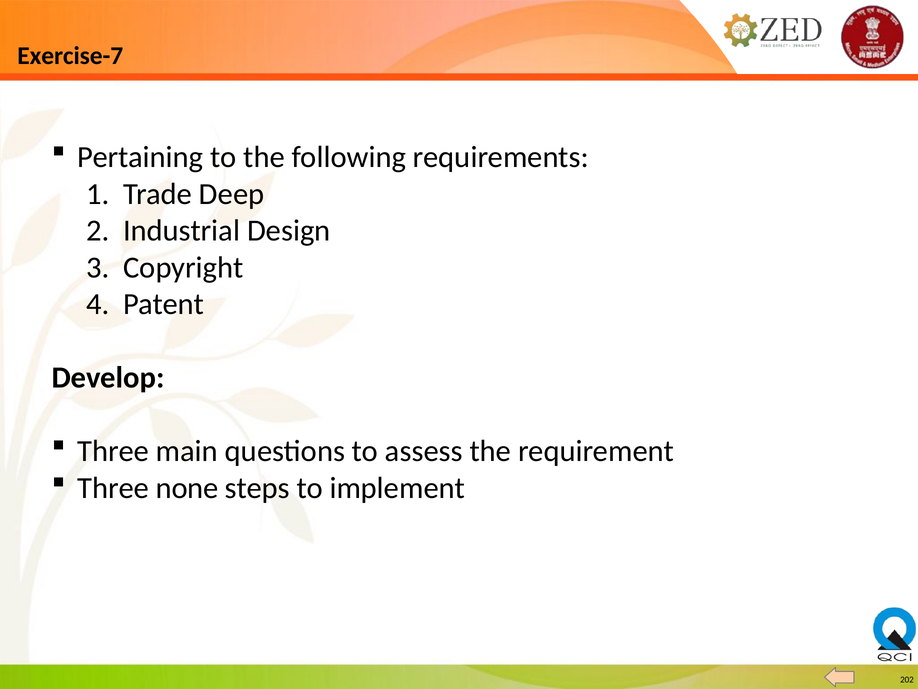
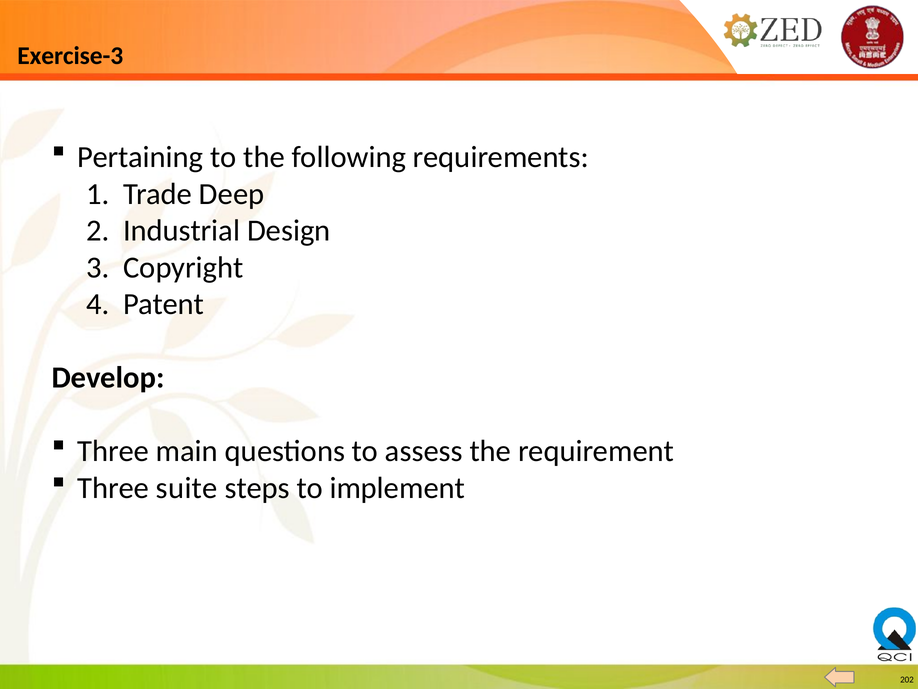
Exercise-7: Exercise-7 -> Exercise-3
none: none -> suite
